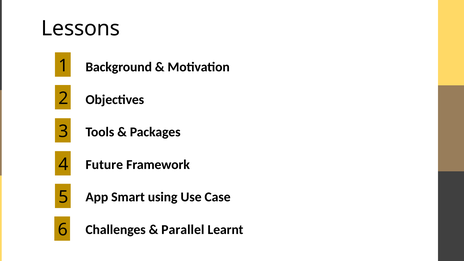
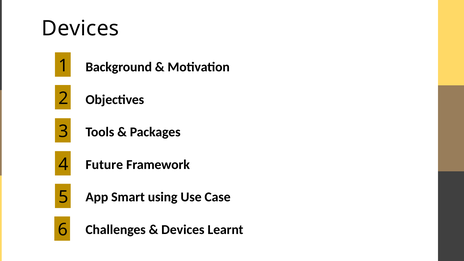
Lessons at (81, 29): Lessons -> Devices
Parallel at (183, 230): Parallel -> Devices
